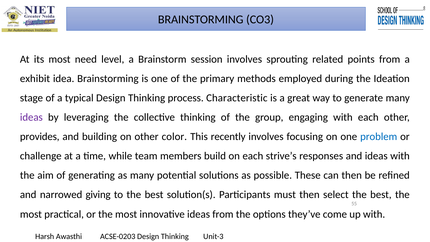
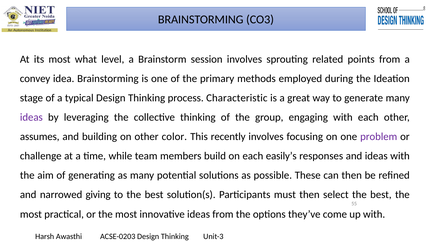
need: need -> what
exhibit: exhibit -> convey
provides: provides -> assumes
problem colour: blue -> purple
strive’s: strive’s -> easily’s
